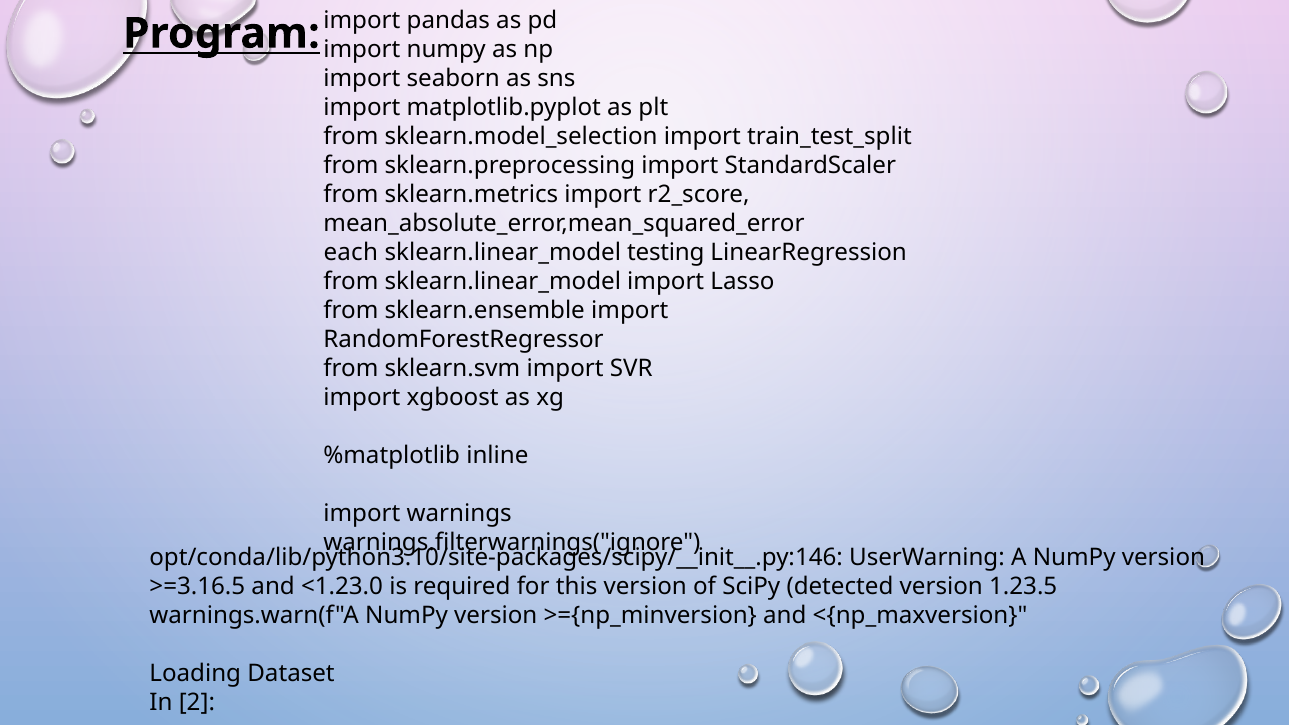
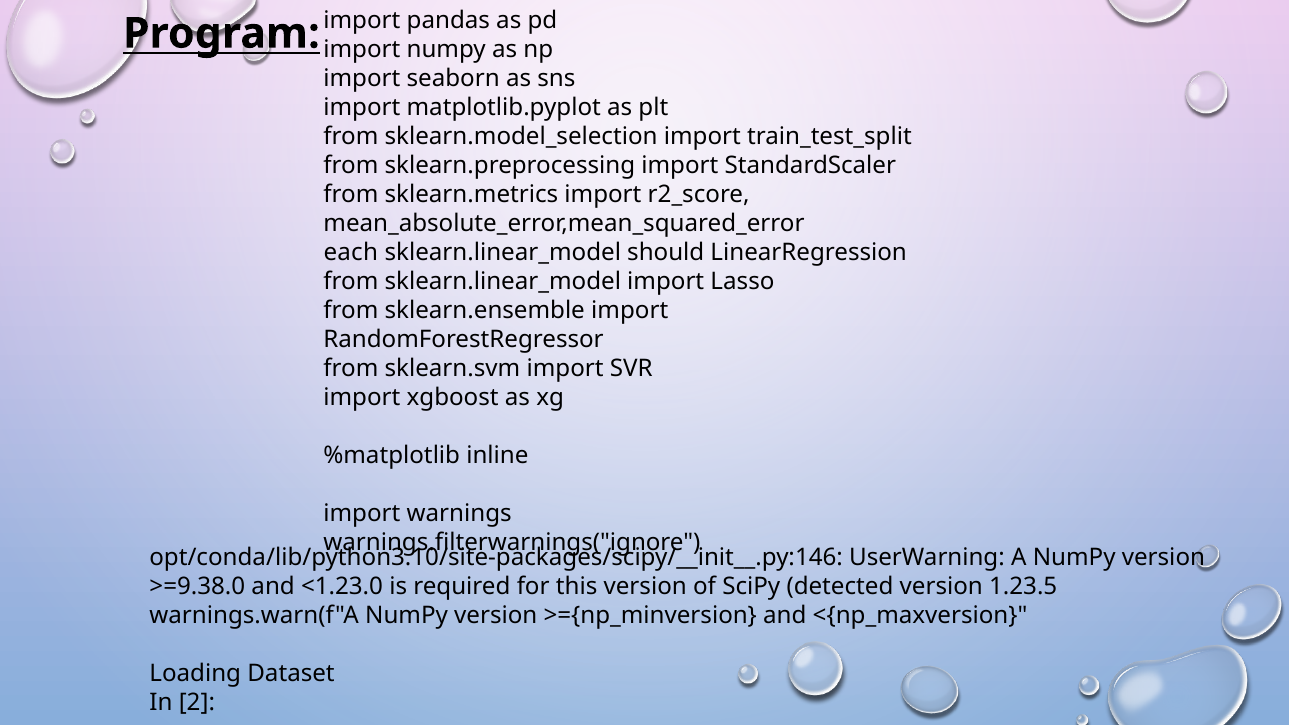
testing: testing -> should
>=3.16.5: >=3.16.5 -> >=9.38.0
